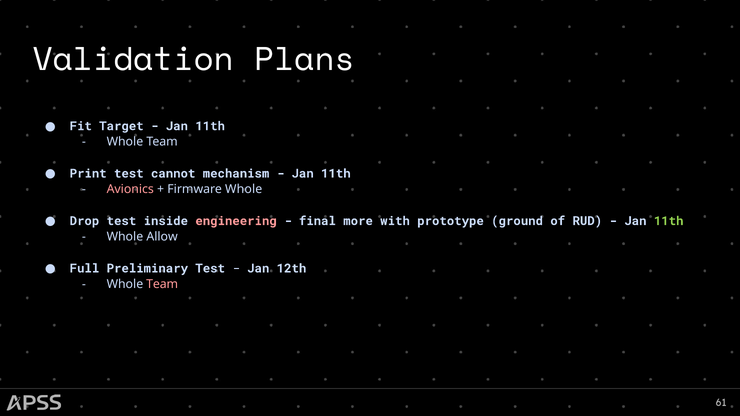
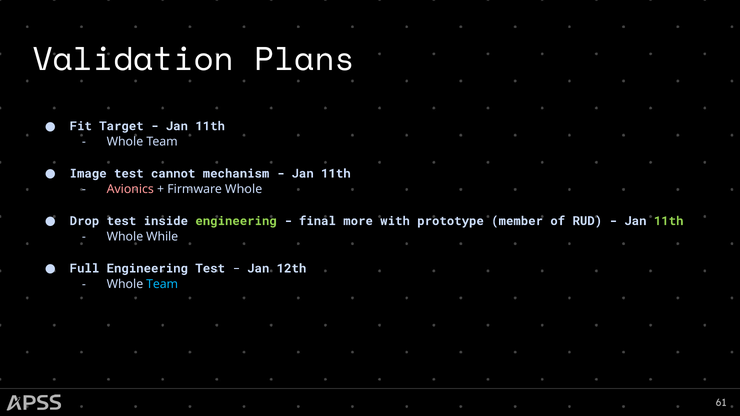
Print: Print -> Image
engineering at (236, 221) colour: pink -> light green
ground: ground -> member
Allow: Allow -> While
Full Preliminary: Preliminary -> Engineering
Team at (162, 284) colour: pink -> light blue
